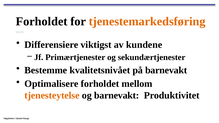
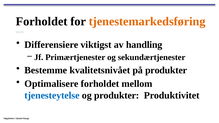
kundene: kundene -> handling
på barnevakt: barnevakt -> produkter
tjenesteytelse colour: orange -> blue
og barnevakt: barnevakt -> produkter
